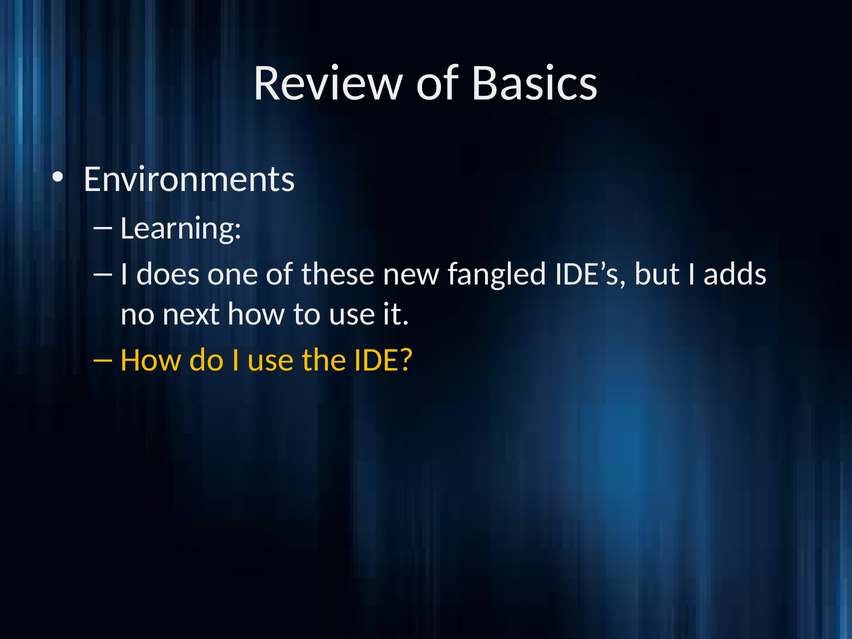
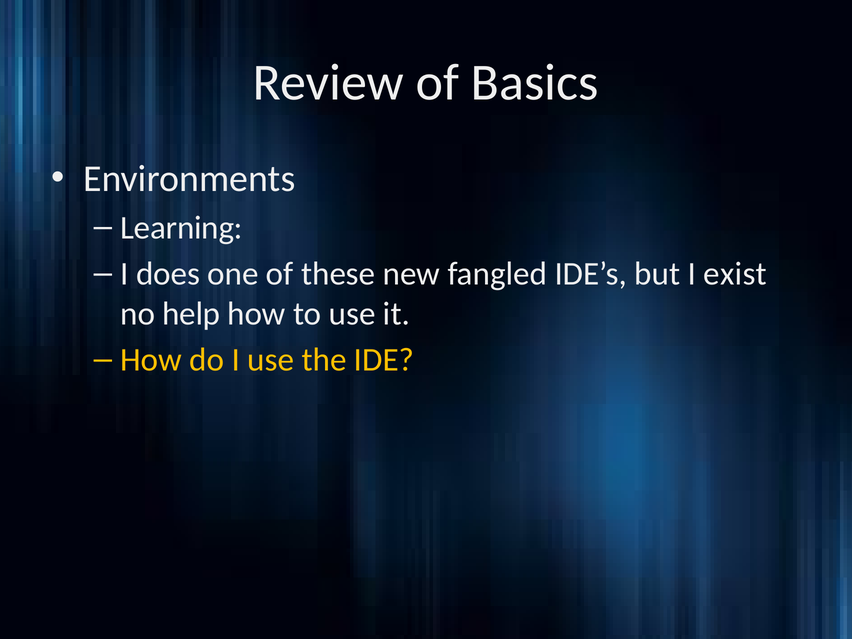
adds: adds -> exist
next: next -> help
